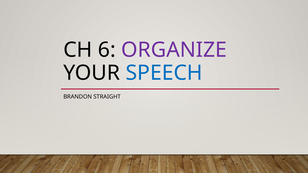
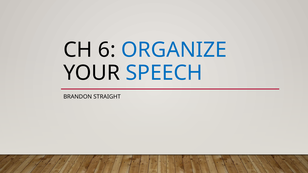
ORGANIZE colour: purple -> blue
